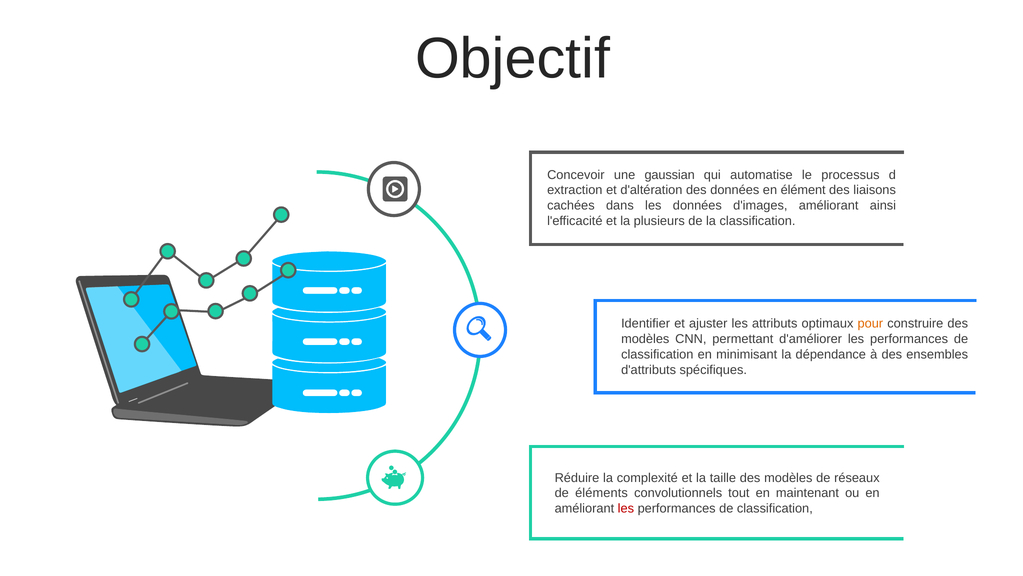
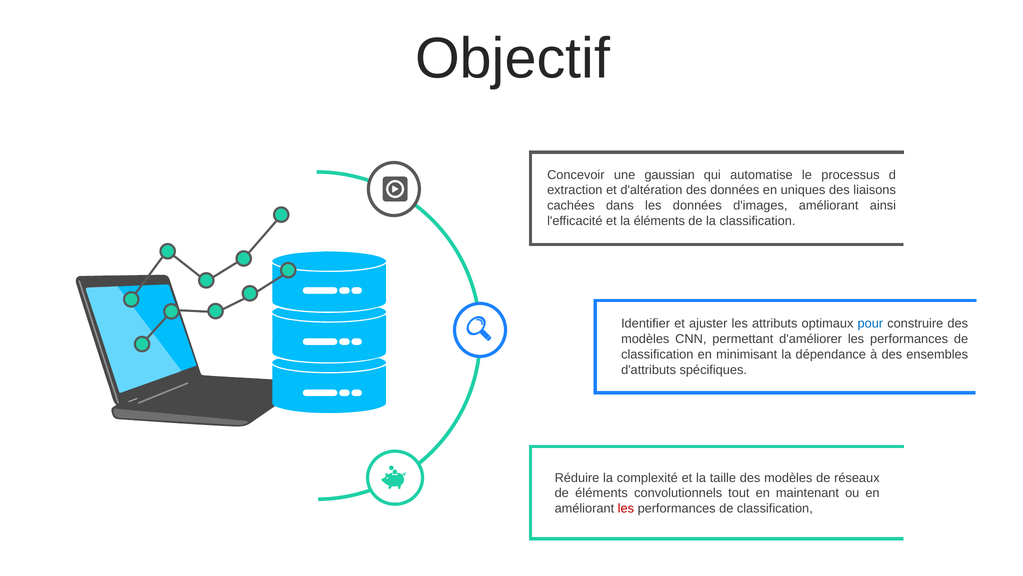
élément: élément -> uniques
la plusieurs: plusieurs -> éléments
pour colour: orange -> blue
